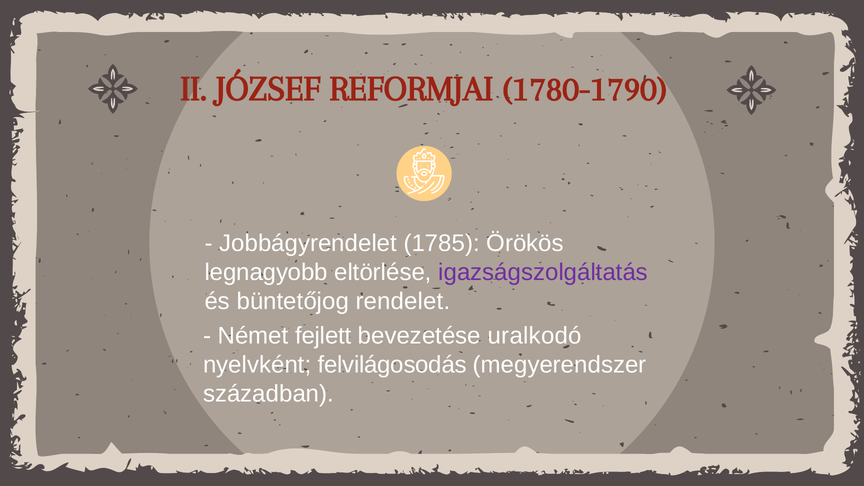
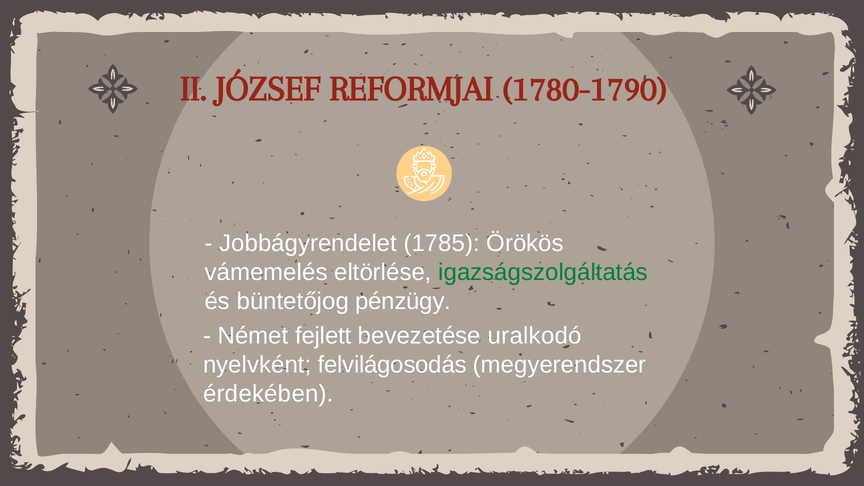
legnagyobb: legnagyobb -> vámemelés
igazságszolgáltatás colour: purple -> green
rendelet: rendelet -> pénzügy
században: században -> érdekében
